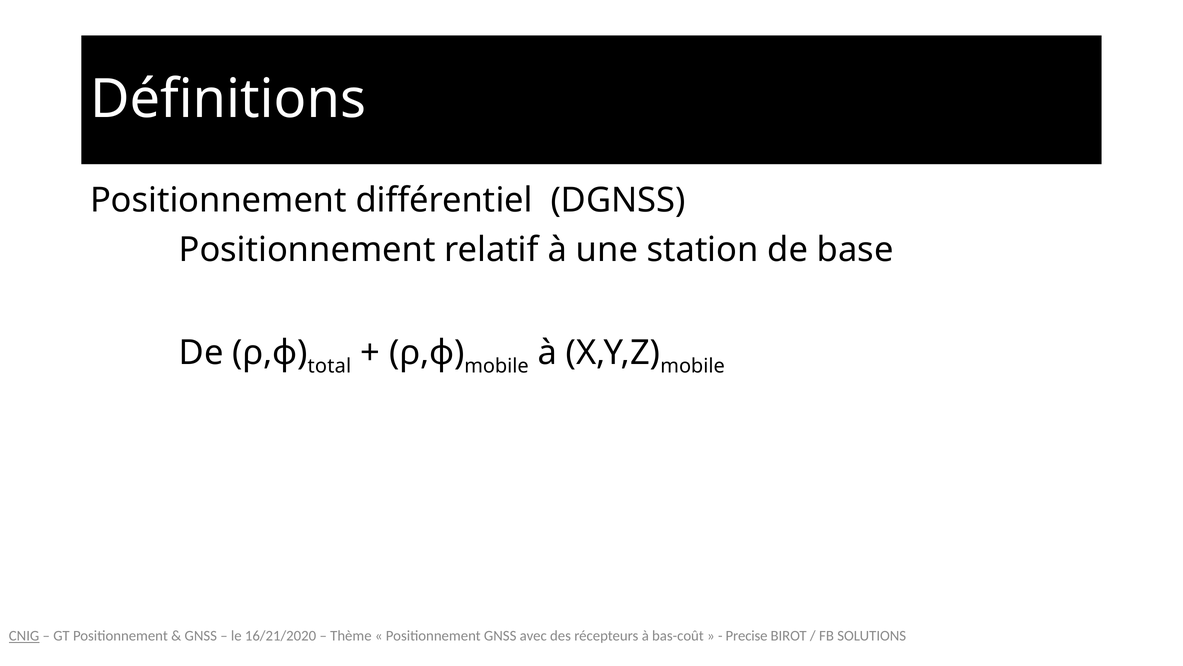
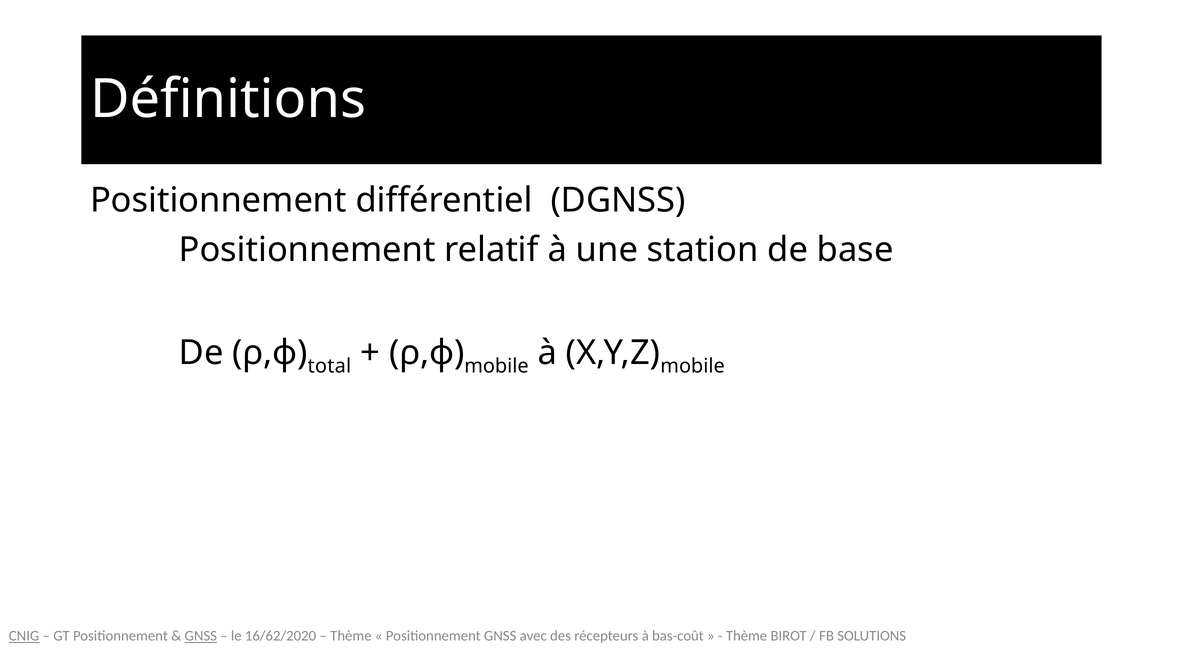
GNSS at (201, 635) underline: none -> present
16/21/2020: 16/21/2020 -> 16/62/2020
Precise at (747, 635): Precise -> Thème
